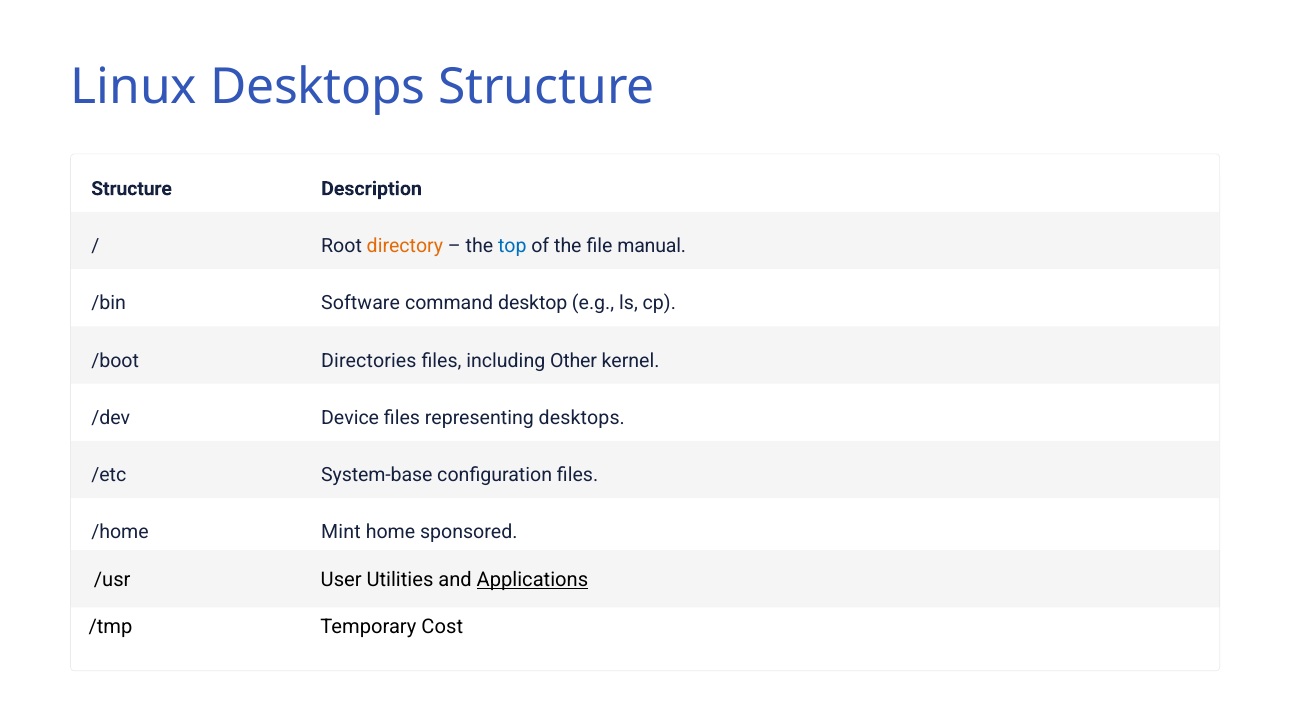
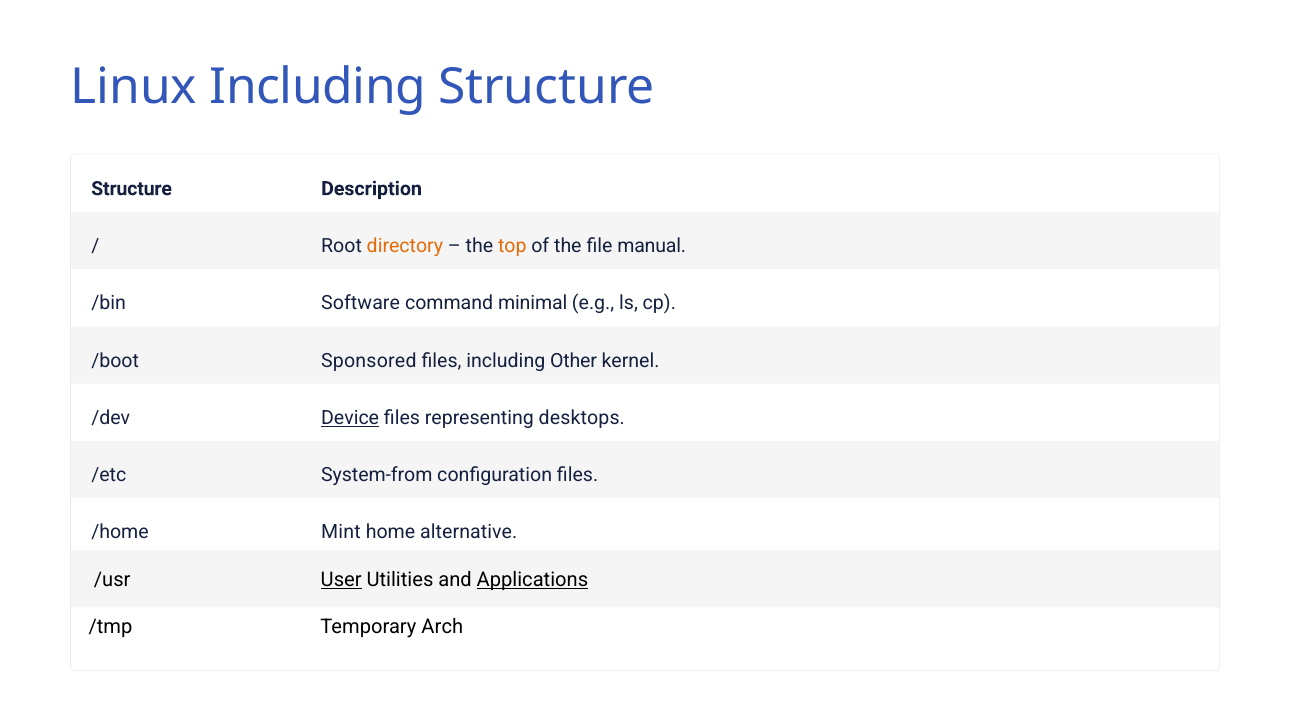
Linux Desktops: Desktops -> Including
top colour: blue -> orange
desktop: desktop -> minimal
Directories: Directories -> Sponsored
Device underline: none -> present
System-base: System-base -> System-from
sponsored: sponsored -> alternative
User underline: none -> present
Cost: Cost -> Arch
